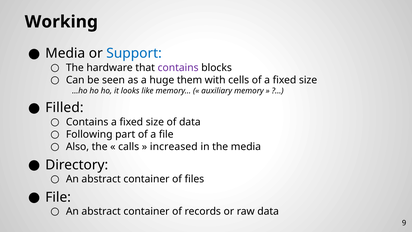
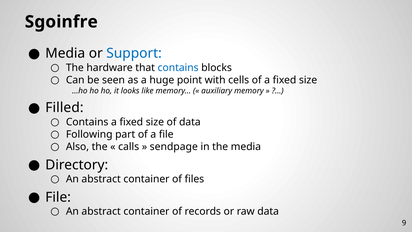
Working: Working -> Sgoinfre
contains at (178, 68) colour: purple -> blue
them: them -> point
increased: increased -> sendpage
